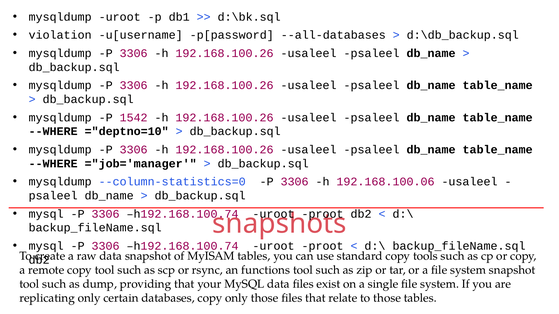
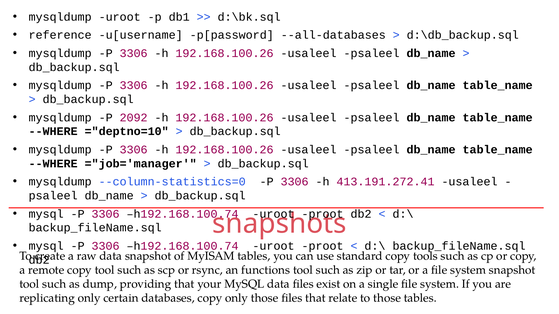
violation: violation -> reference
1542: 1542 -> 2092
192.168.100.06: 192.168.100.06 -> 413.191.272.41
